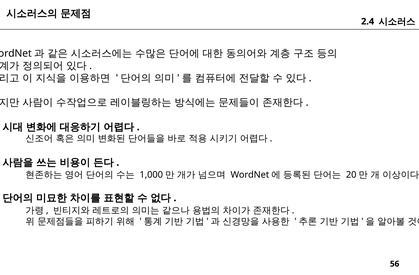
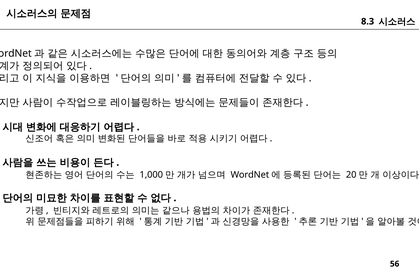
2.4: 2.4 -> 8.3
